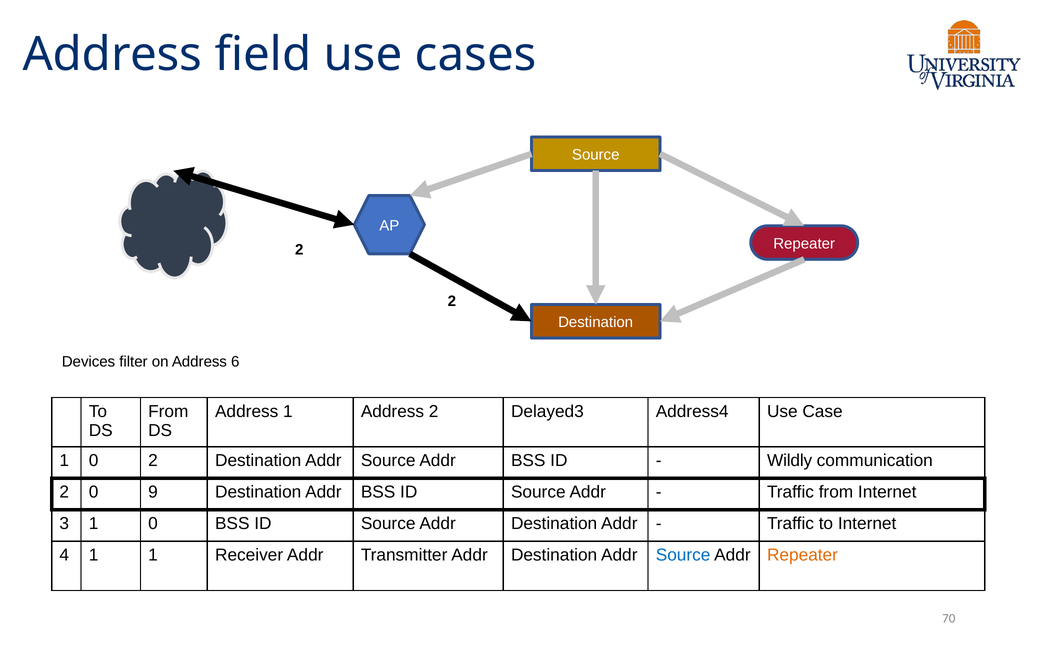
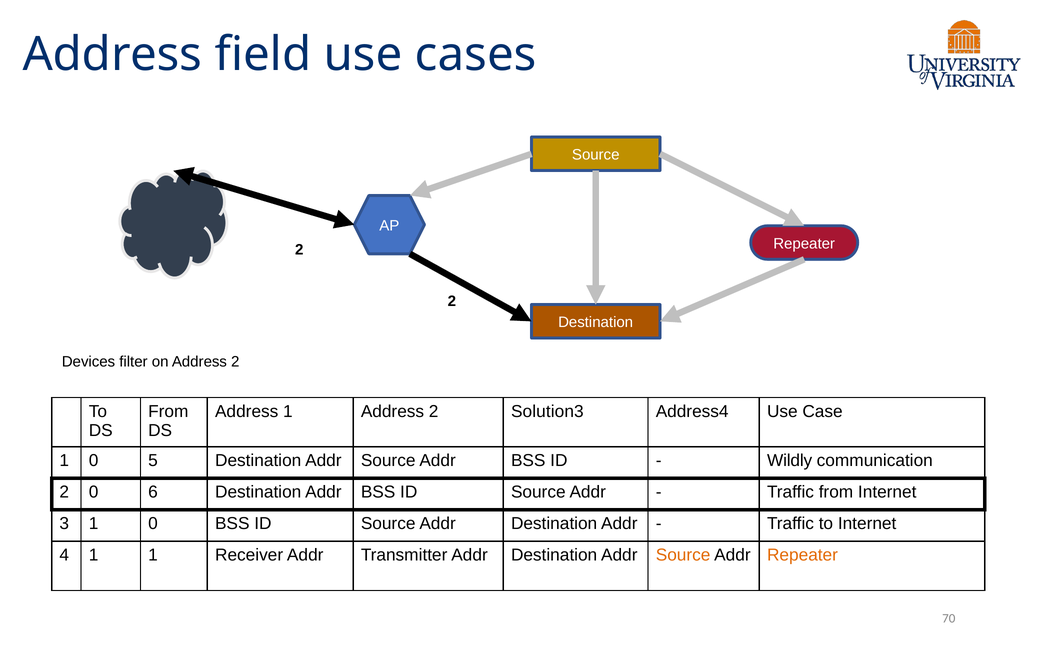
on Address 6: 6 -> 2
Delayed3: Delayed3 -> Solution3
0 2: 2 -> 5
9: 9 -> 6
Source at (683, 555) colour: blue -> orange
